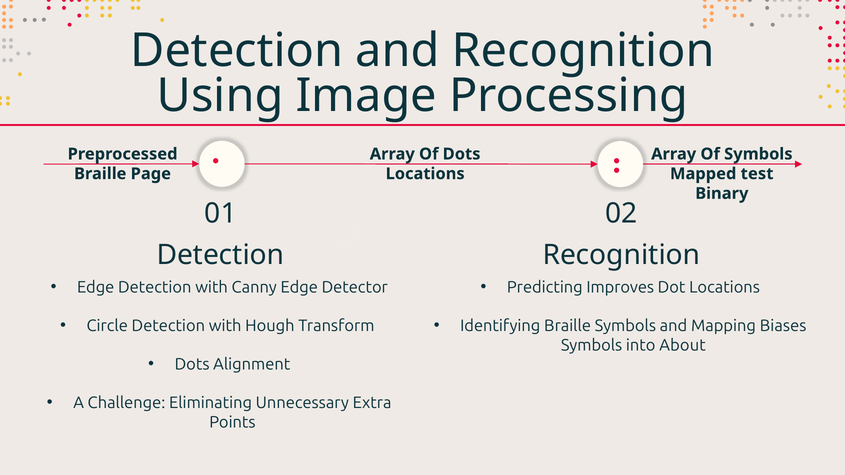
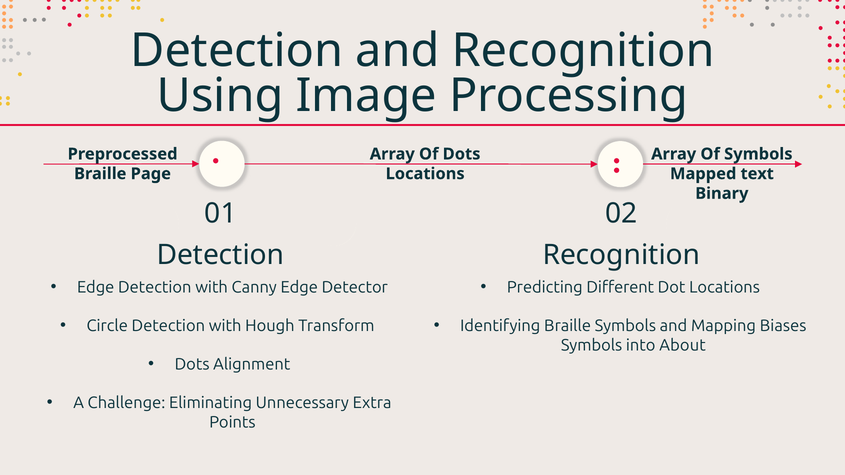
test: test -> text
Improves: Improves -> Different
